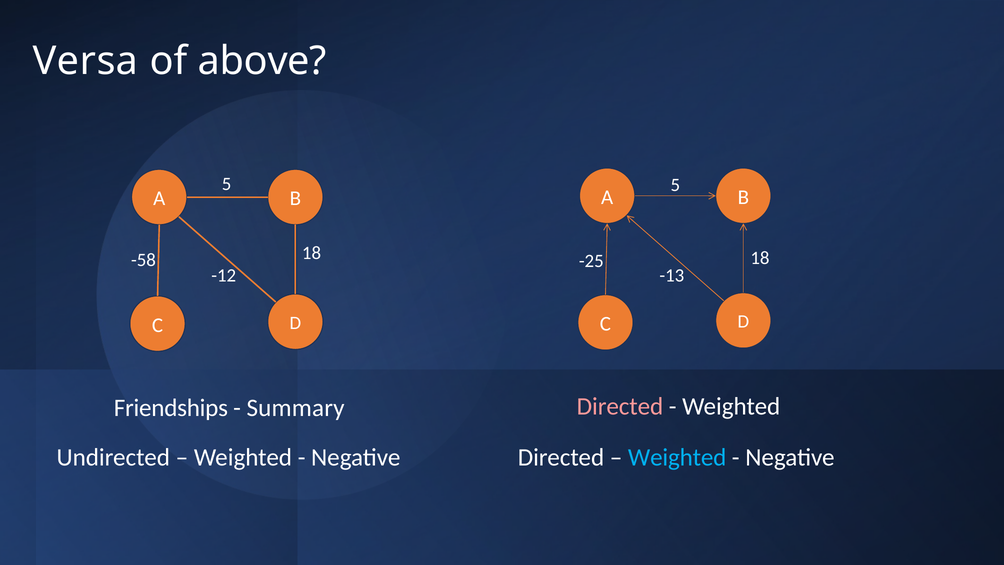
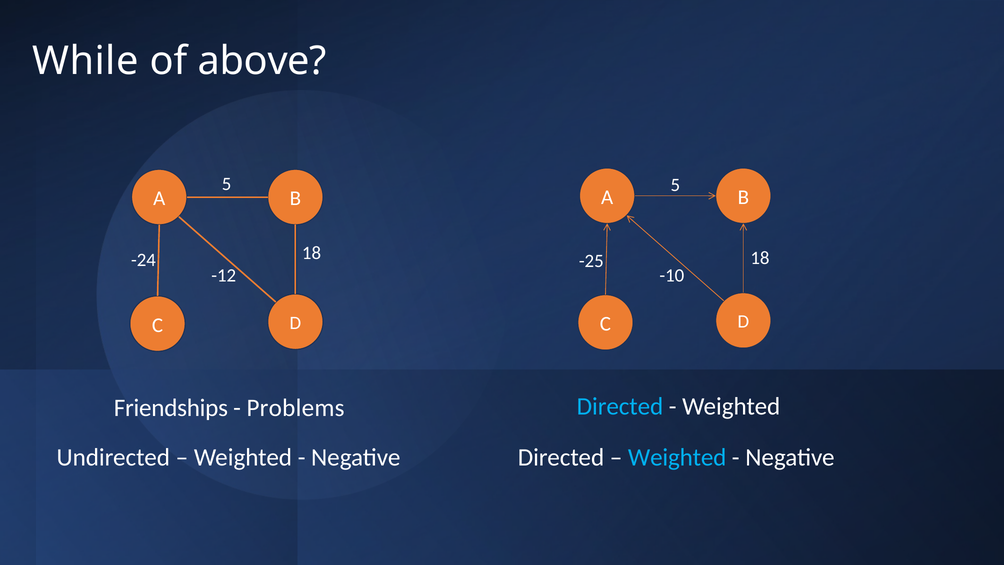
Versa: Versa -> While
-58: -58 -> -24
-13: -13 -> -10
Directed at (620, 406) colour: pink -> light blue
Summary: Summary -> Problems
